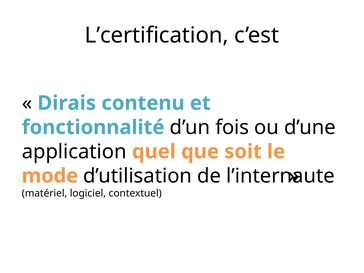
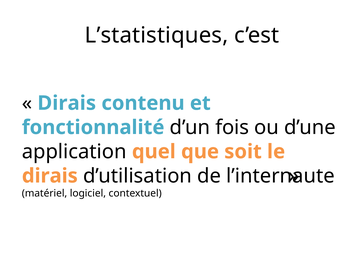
L’certification: L’certification -> L’statistiques
mode at (50, 176): mode -> dirais
